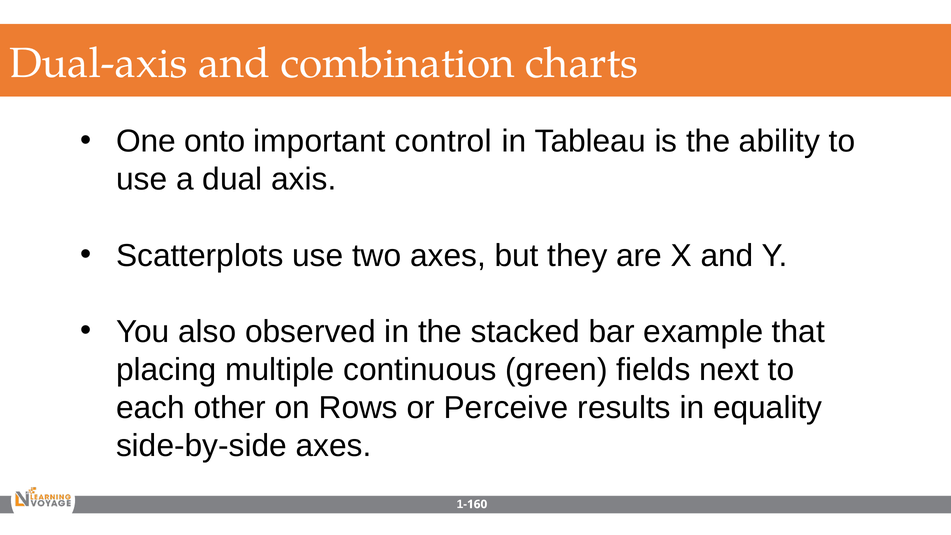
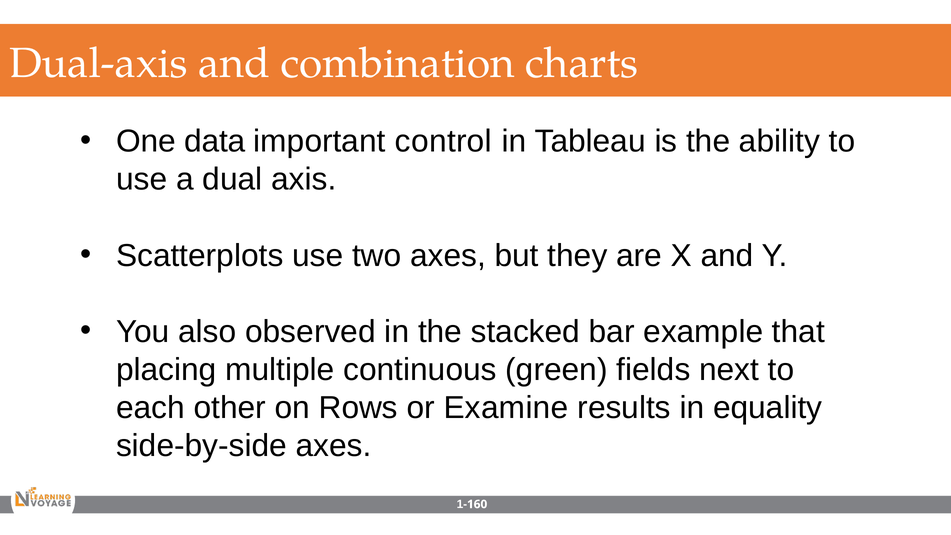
onto: onto -> data
Perceive: Perceive -> Examine
